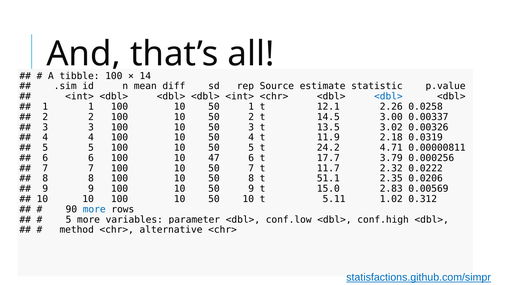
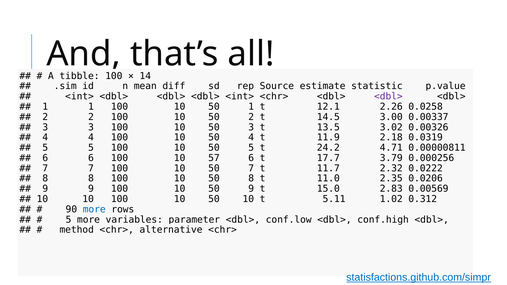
<dbl> at (388, 96) colour: blue -> purple
47: 47 -> 57
51.1: 51.1 -> 11.0
